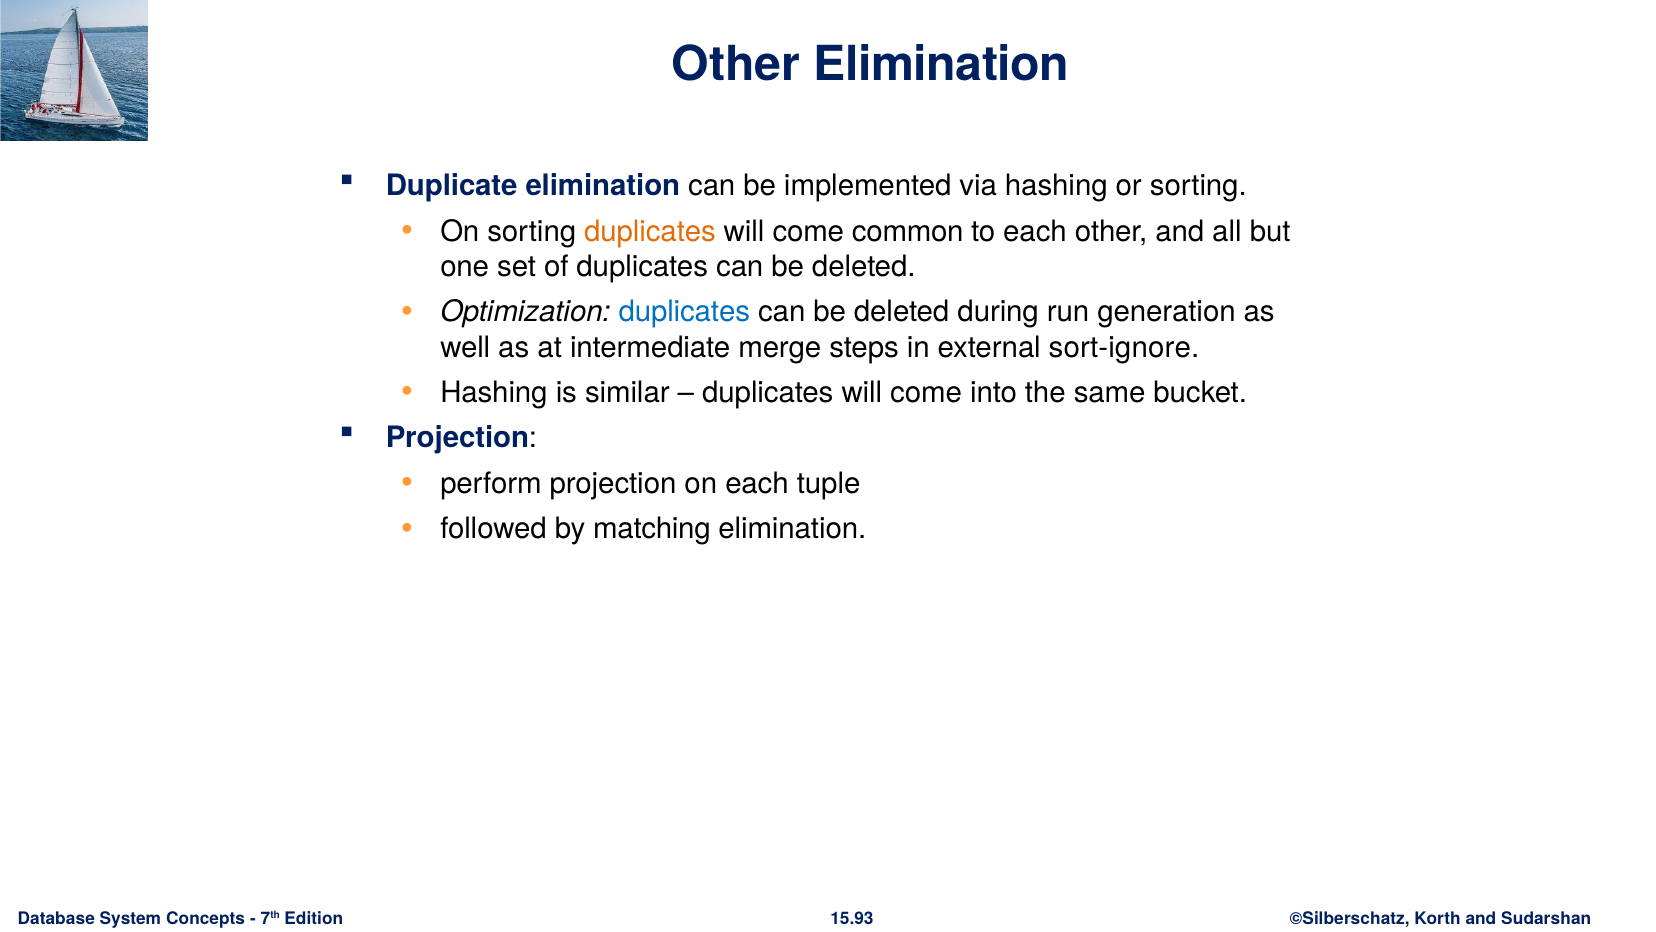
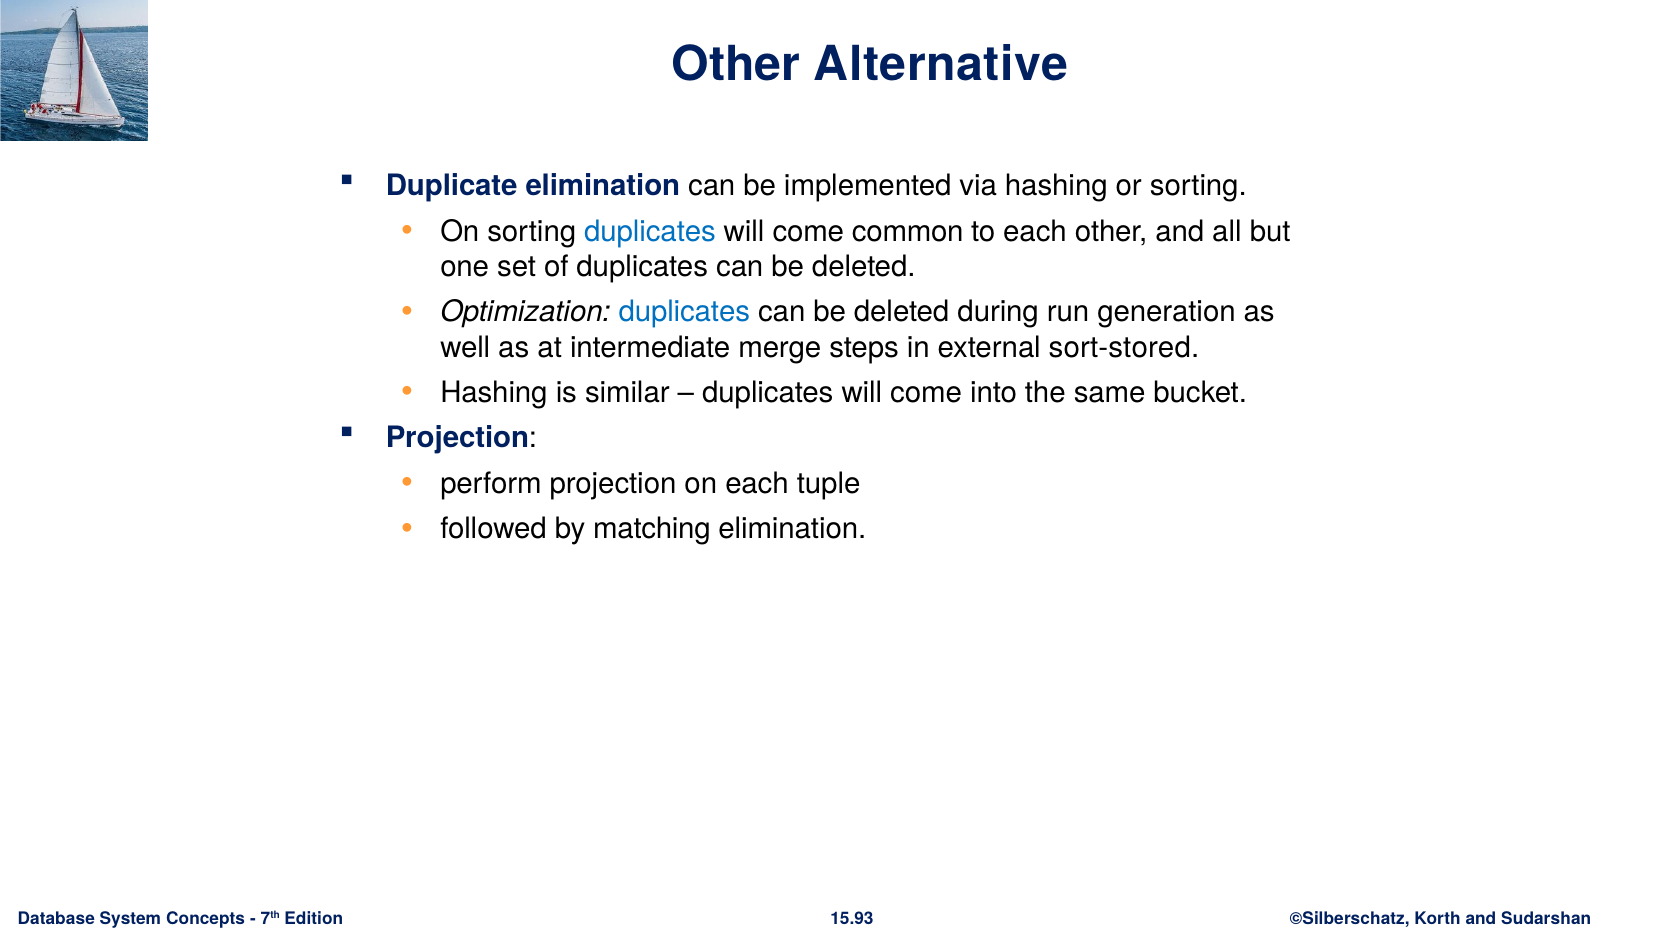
Other Elimination: Elimination -> Alternative
duplicates at (650, 231) colour: orange -> blue
sort-ignore: sort-ignore -> sort-stored
